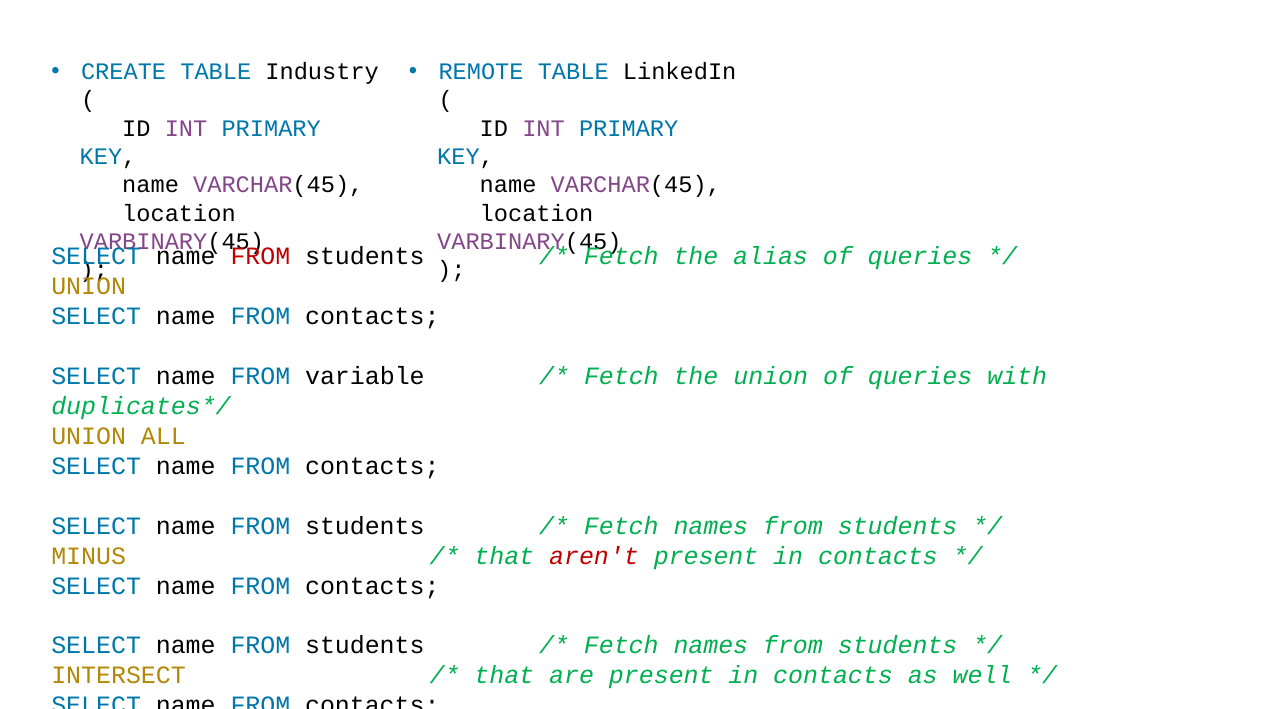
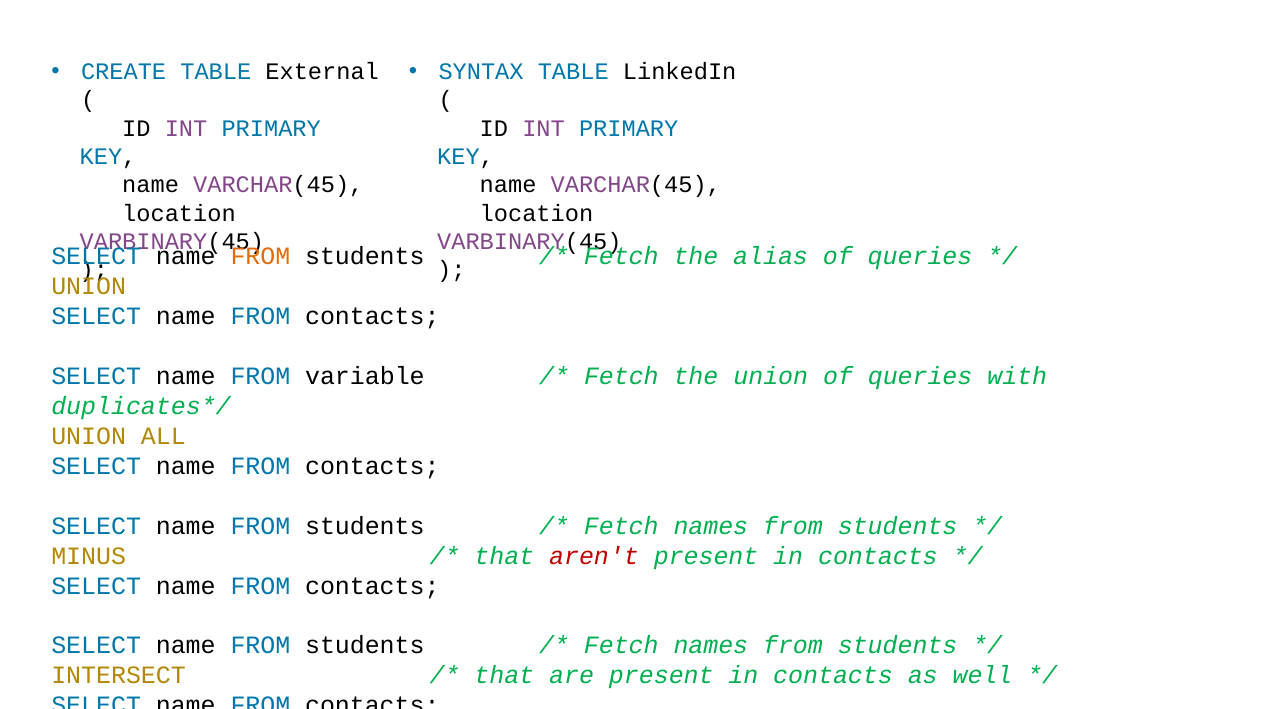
Industry: Industry -> External
REMOTE: REMOTE -> SYNTAX
FROM at (260, 257) colour: red -> orange
